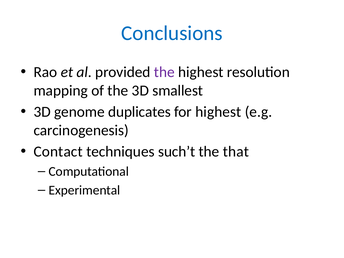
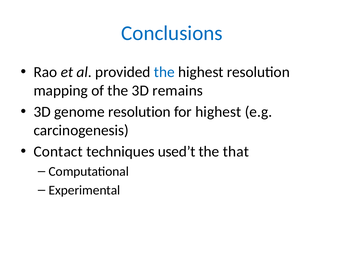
the at (164, 72) colour: purple -> blue
smallest: smallest -> remains
genome duplicates: duplicates -> resolution
such’t: such’t -> used’t
